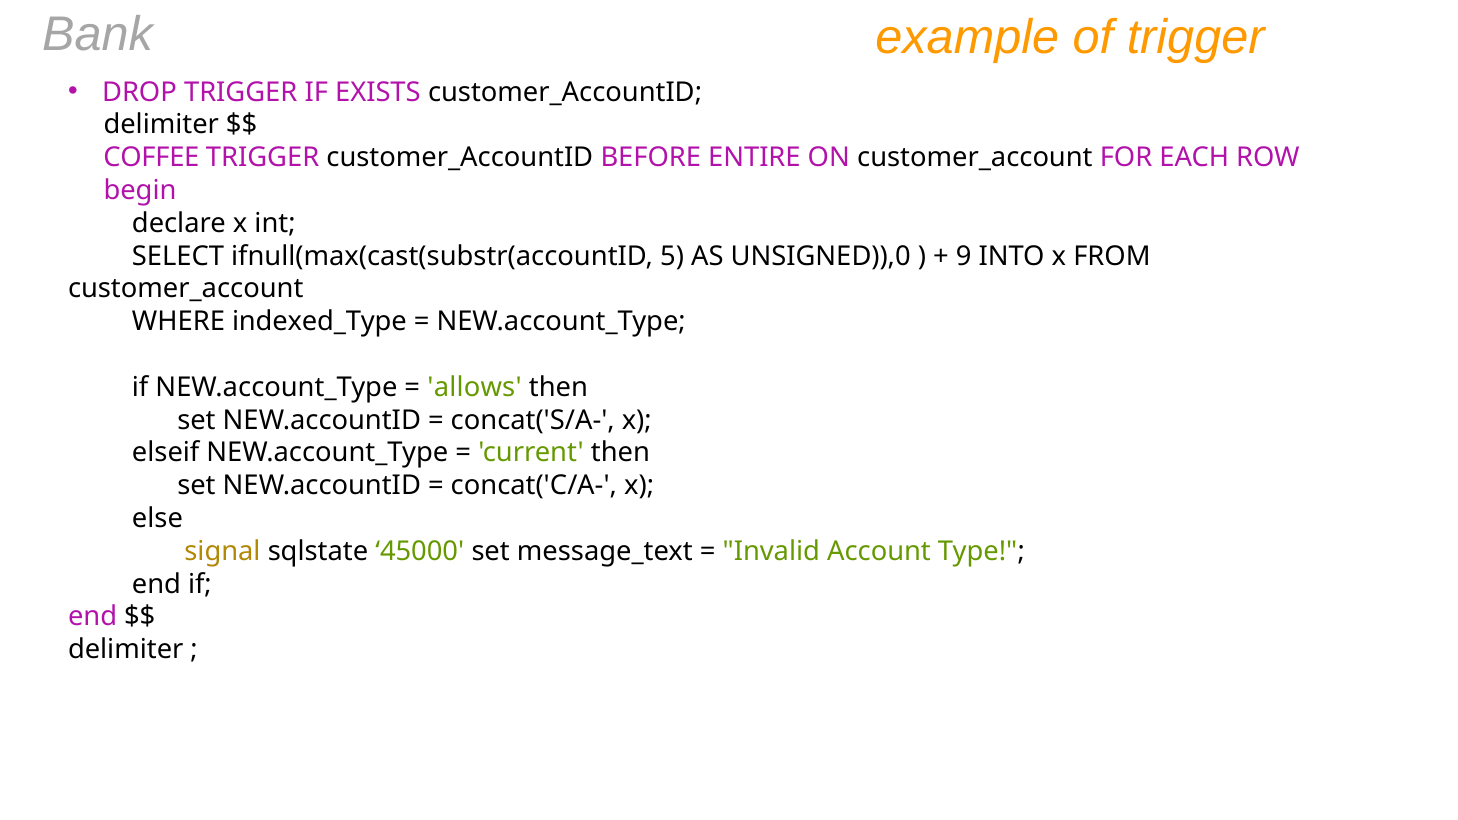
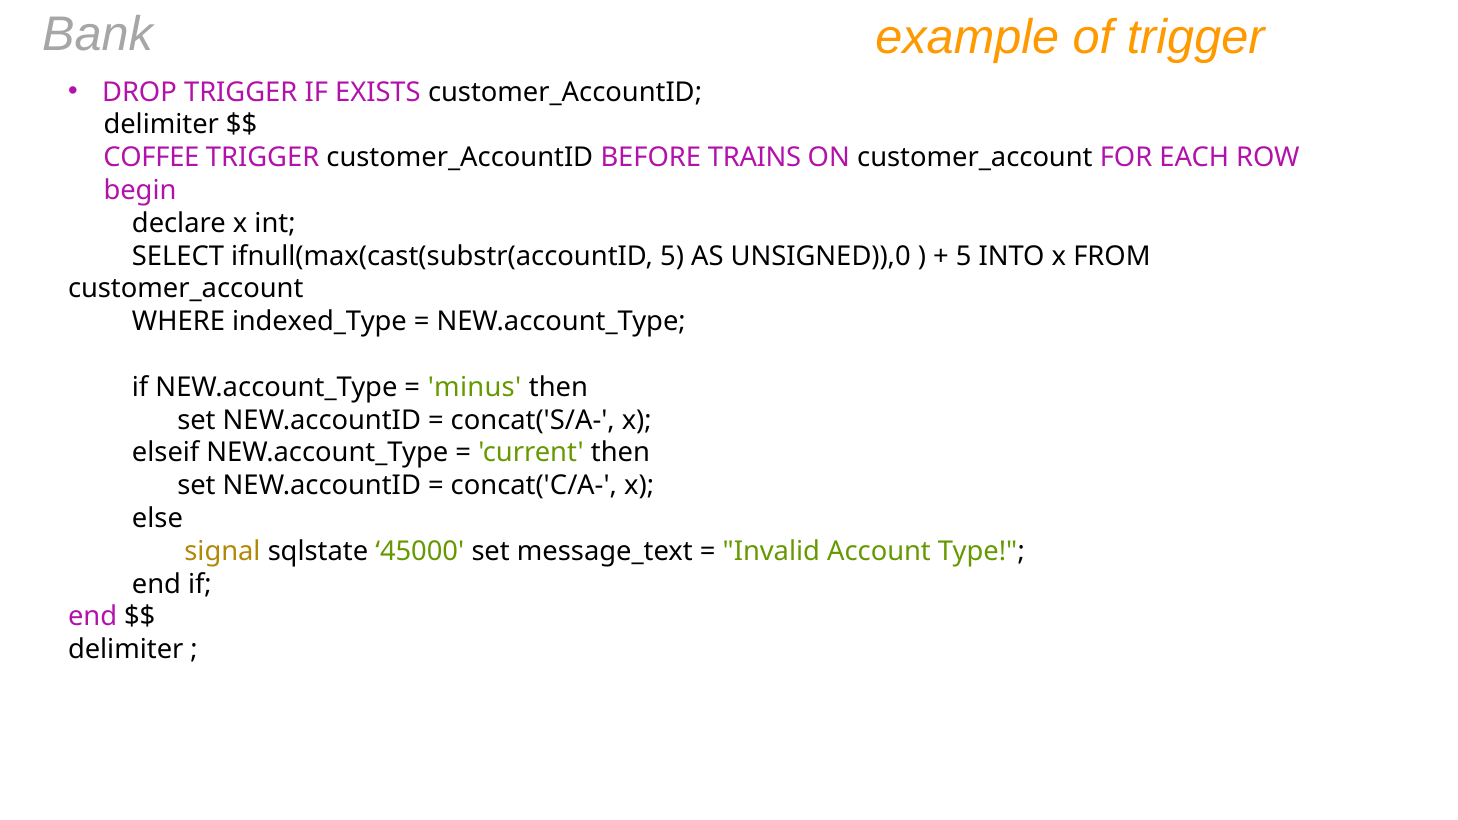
ENTIRE: ENTIRE -> TRAINS
9 at (964, 256): 9 -> 5
allows: allows -> minus
